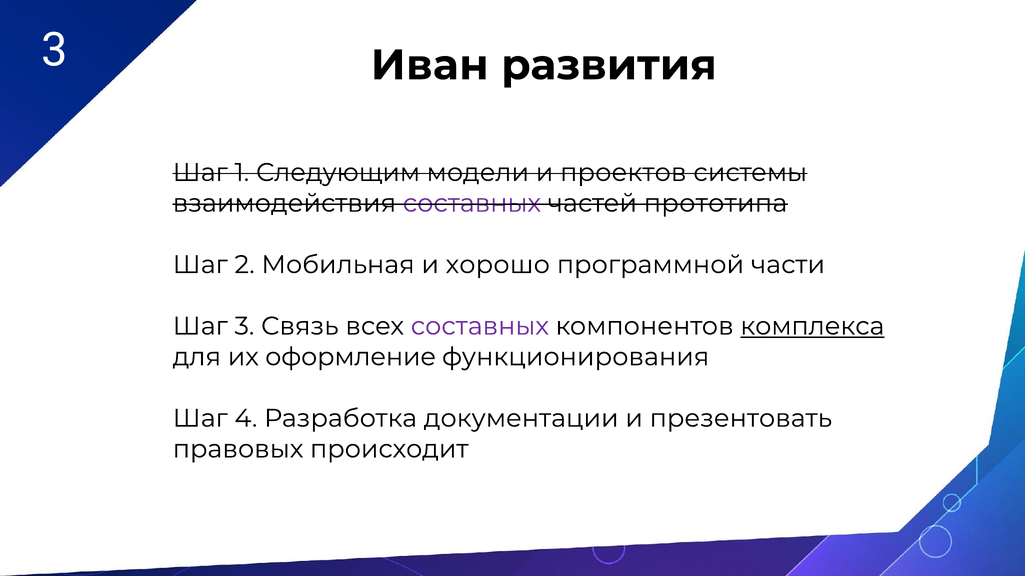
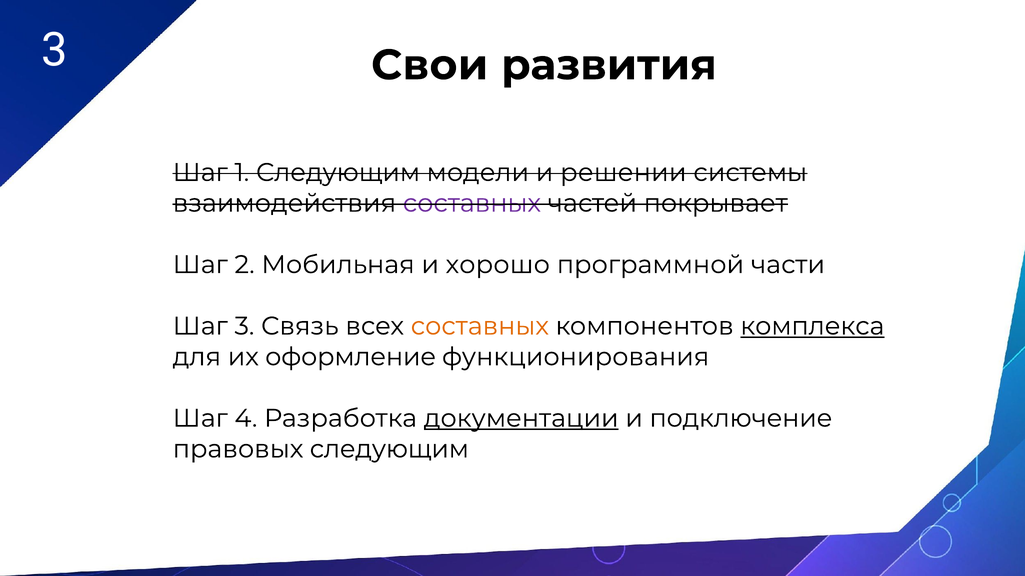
Иван: Иван -> Свои
проектов: проектов -> решении
прототипа: прототипа -> покрывает
составных at (480, 326) colour: purple -> orange
документации underline: none -> present
презентовать: презентовать -> подключение
правовых происходит: происходит -> следующим
